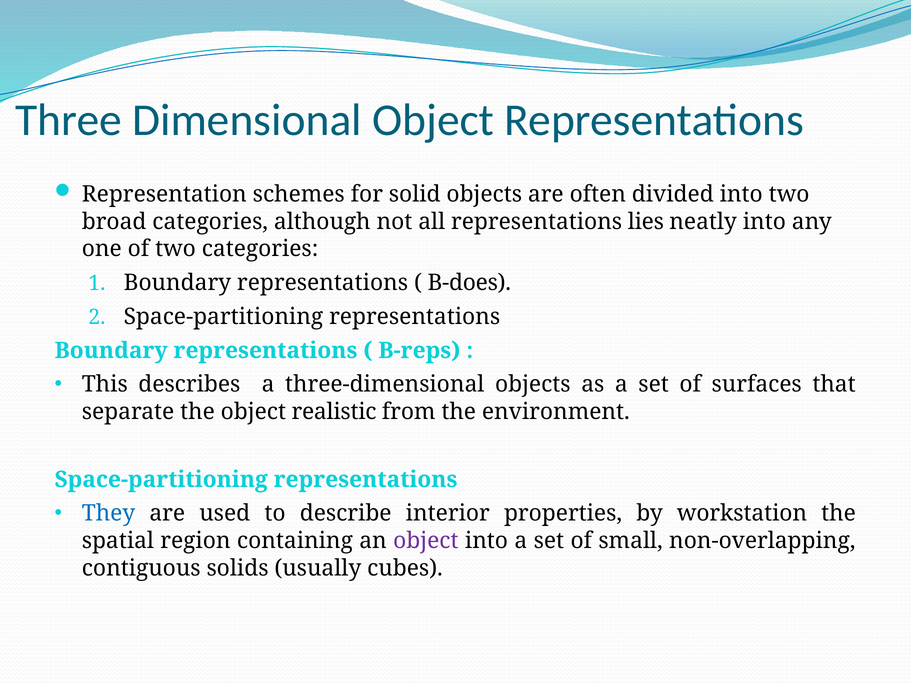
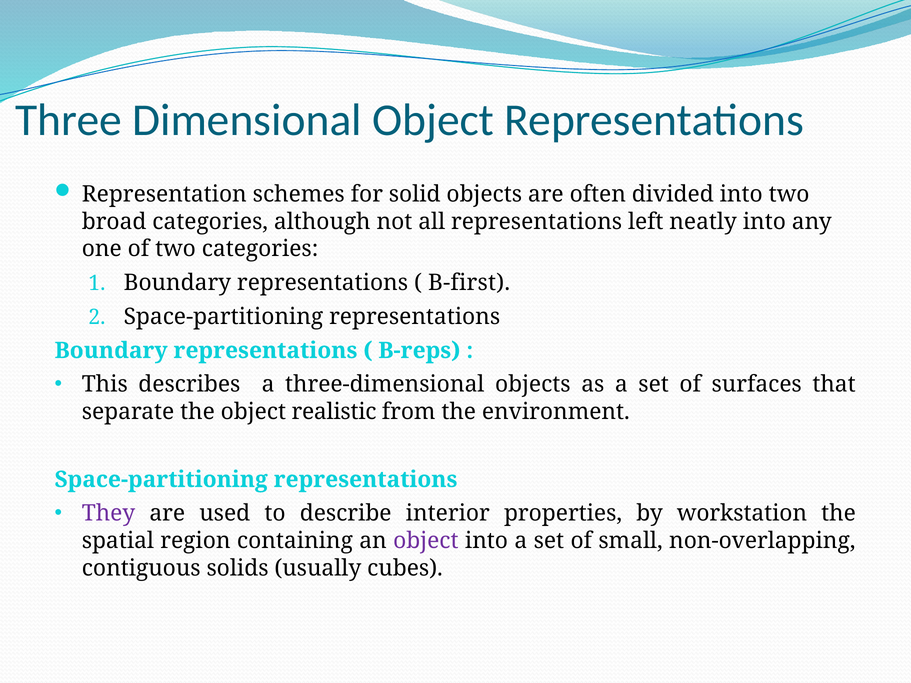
lies: lies -> left
B-does: B-does -> B-first
They colour: blue -> purple
